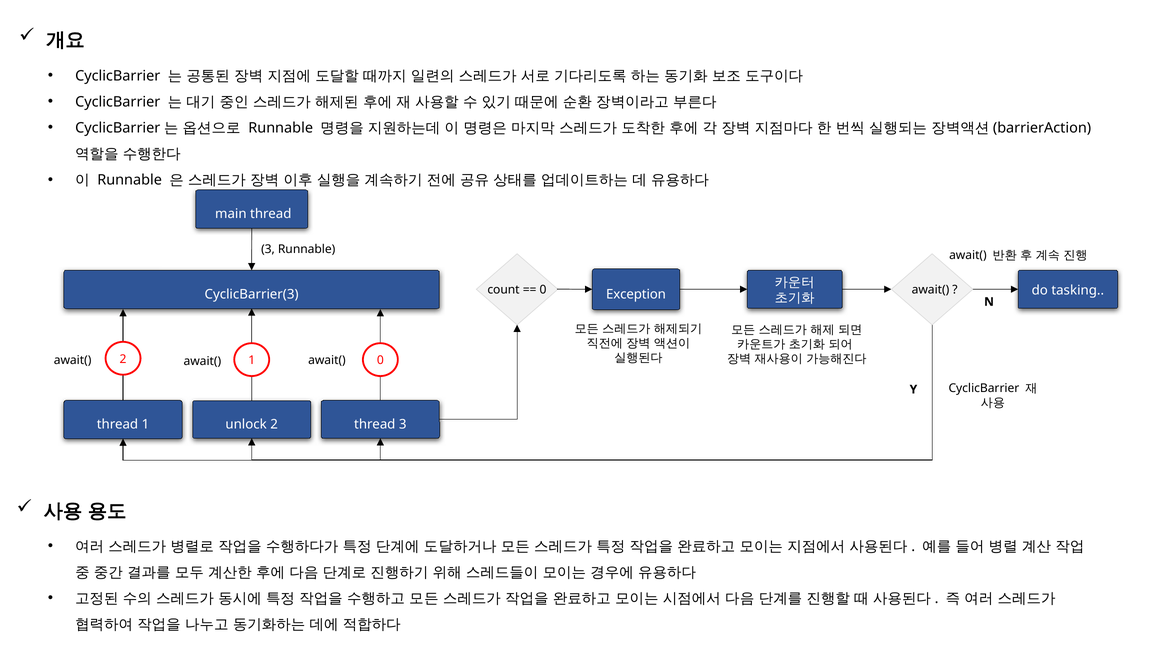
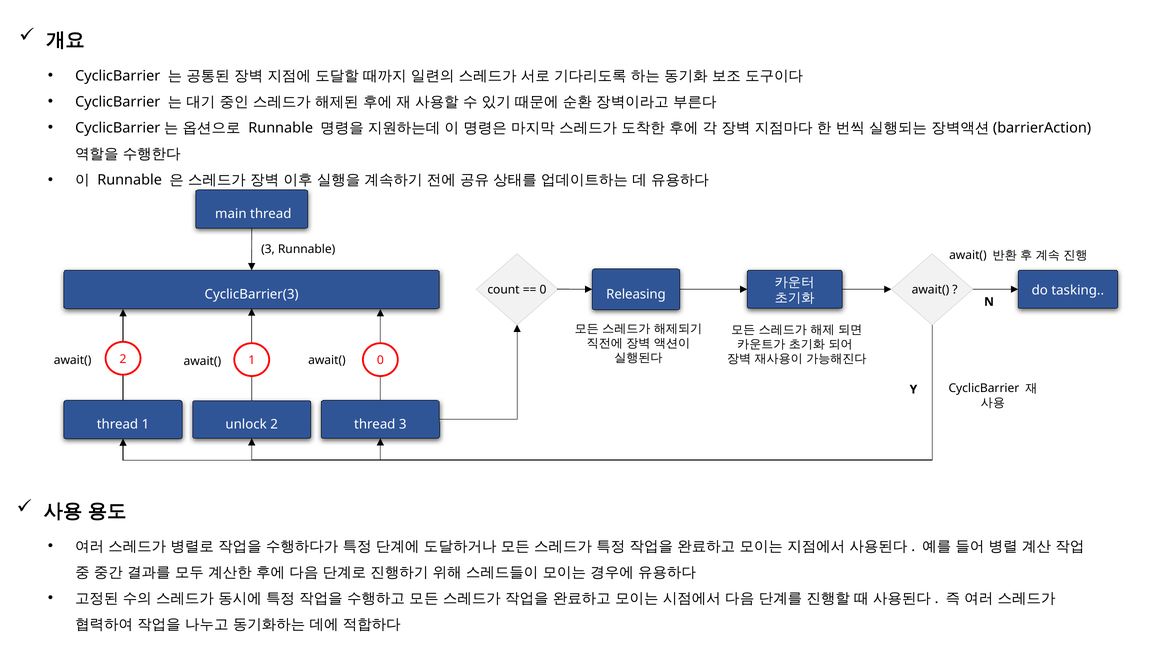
Exception: Exception -> Releasing
